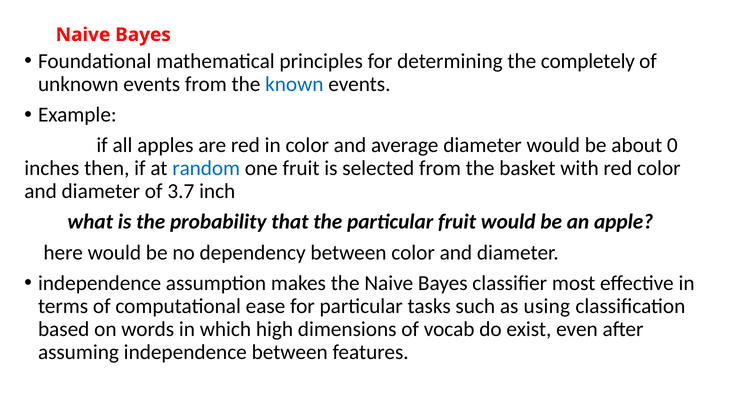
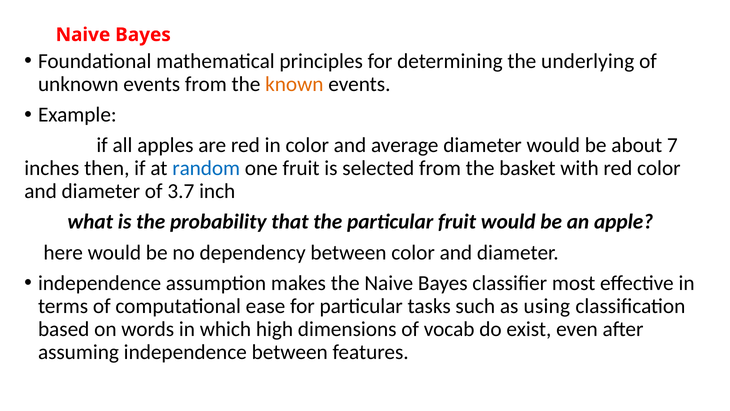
completely: completely -> underlying
known colour: blue -> orange
0: 0 -> 7
